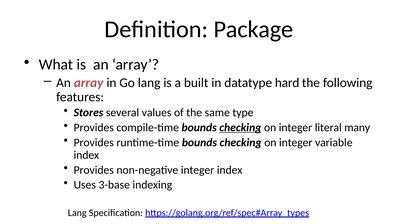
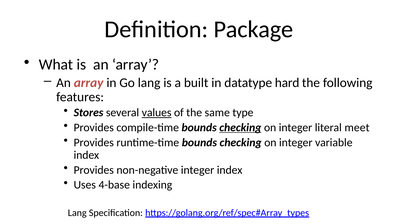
values underline: none -> present
many: many -> meet
3-base: 3-base -> 4-base
